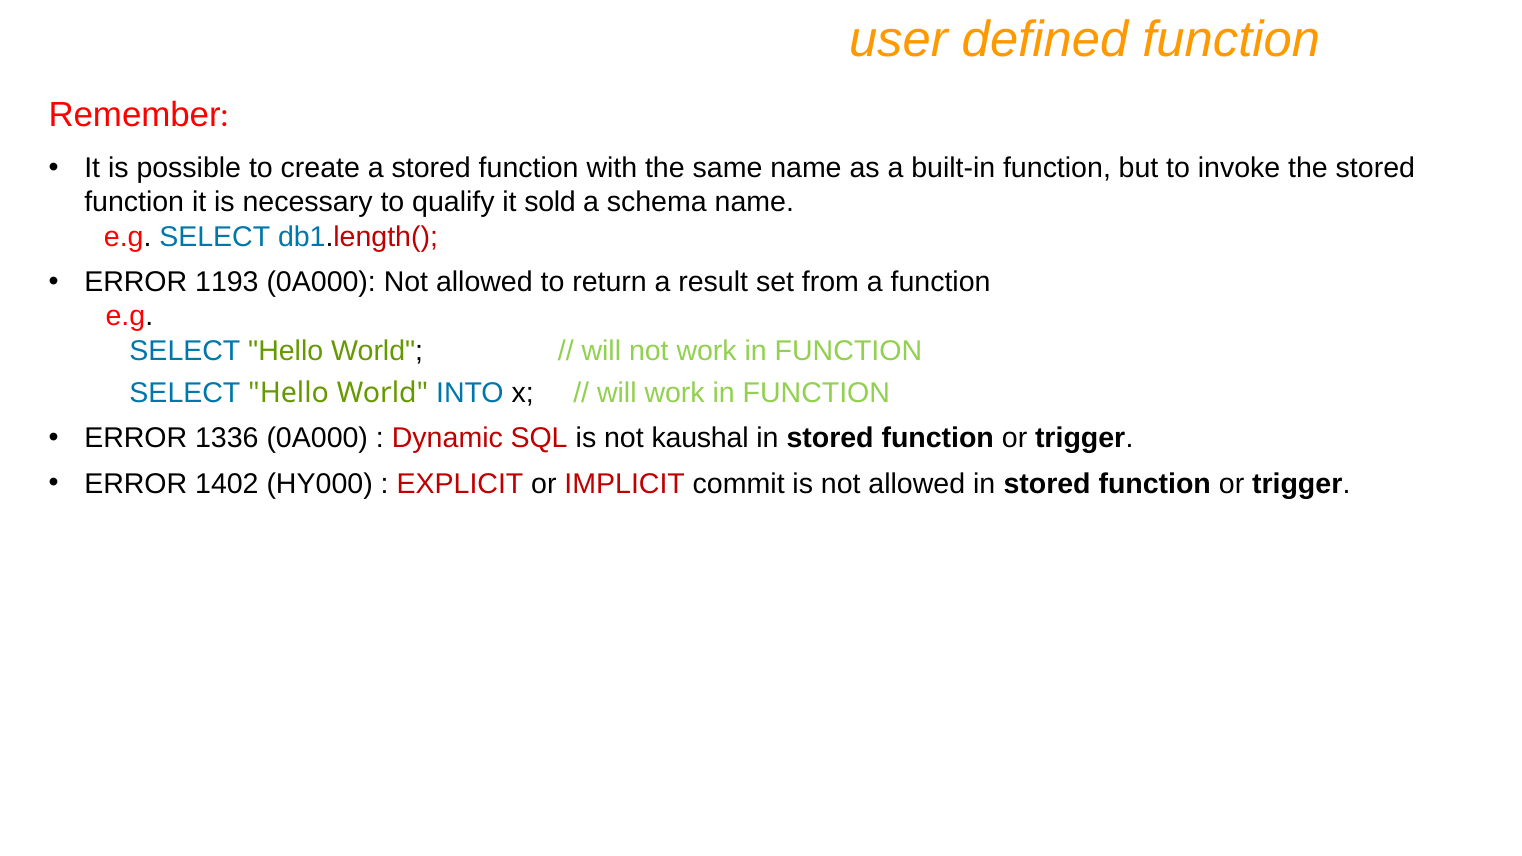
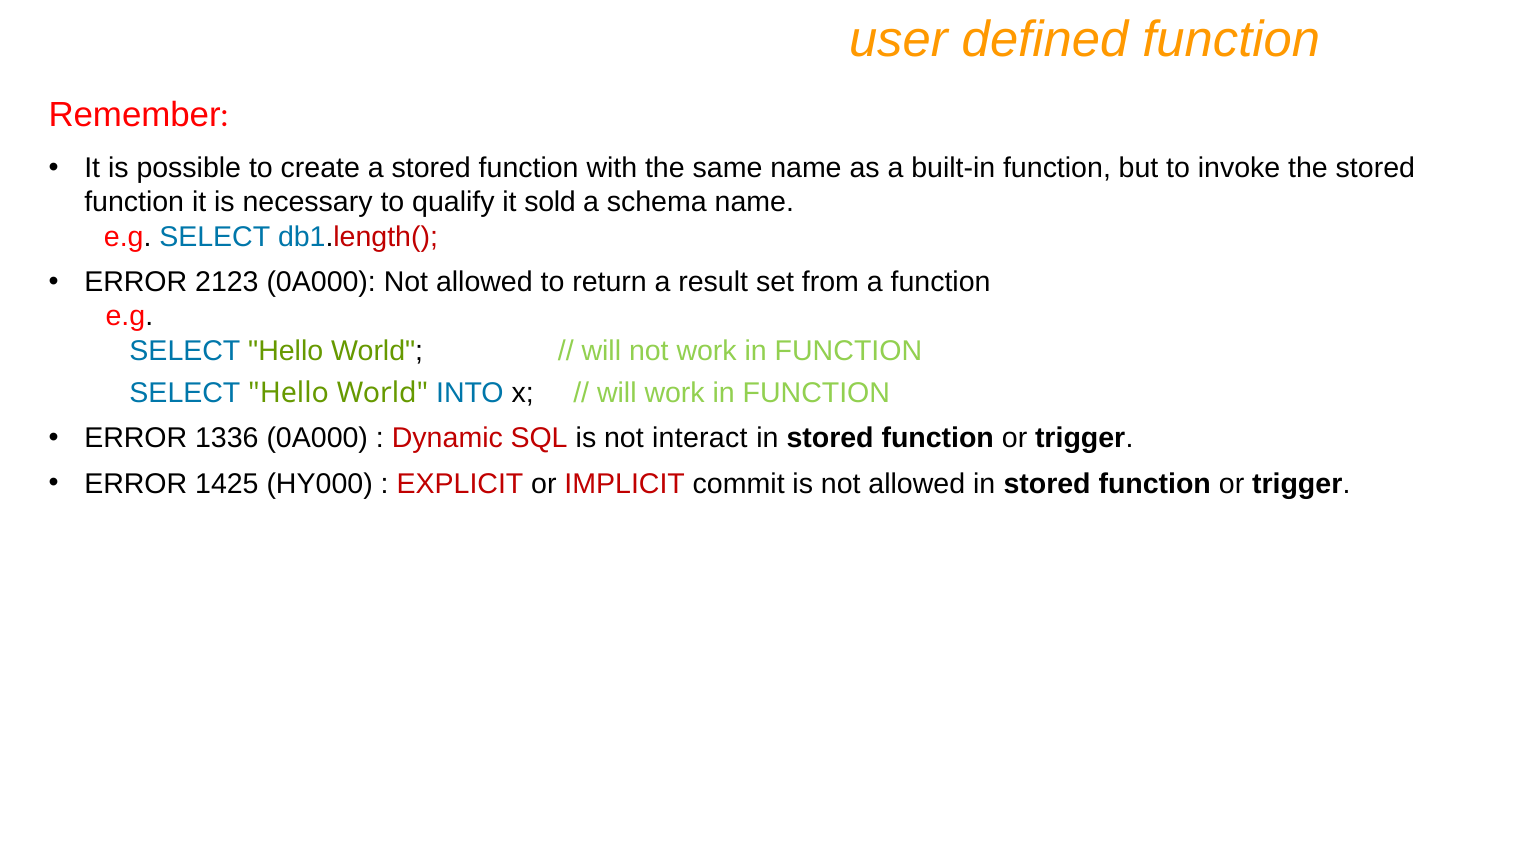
1193: 1193 -> 2123
kaushal: kaushal -> interact
1402: 1402 -> 1425
